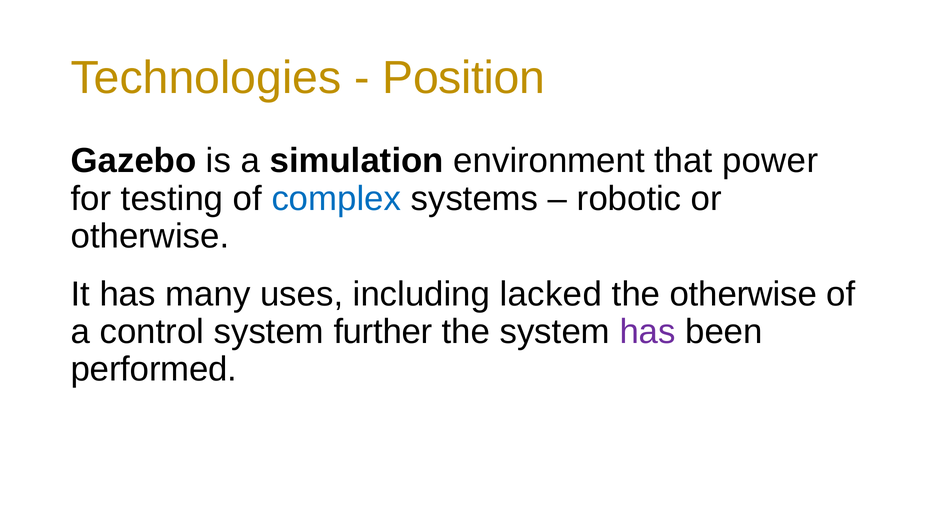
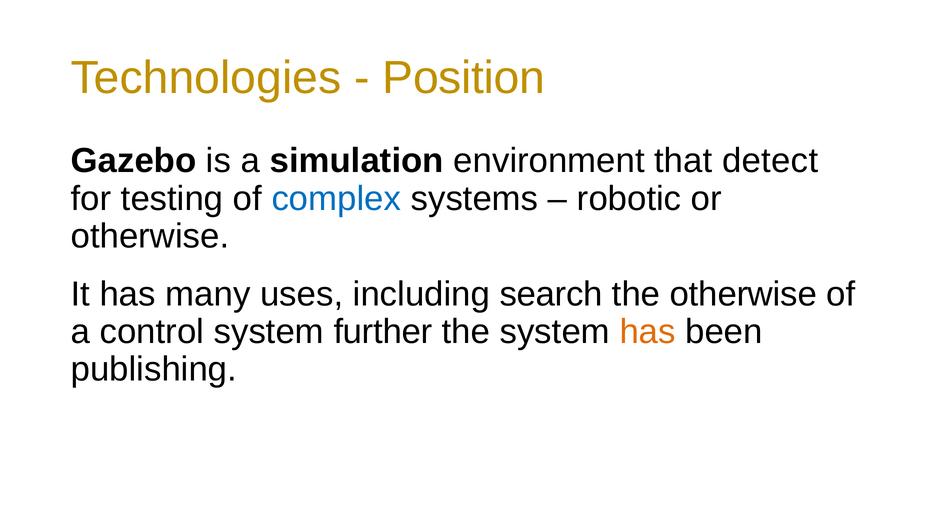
power: power -> detect
lacked: lacked -> search
has at (648, 332) colour: purple -> orange
performed: performed -> publishing
